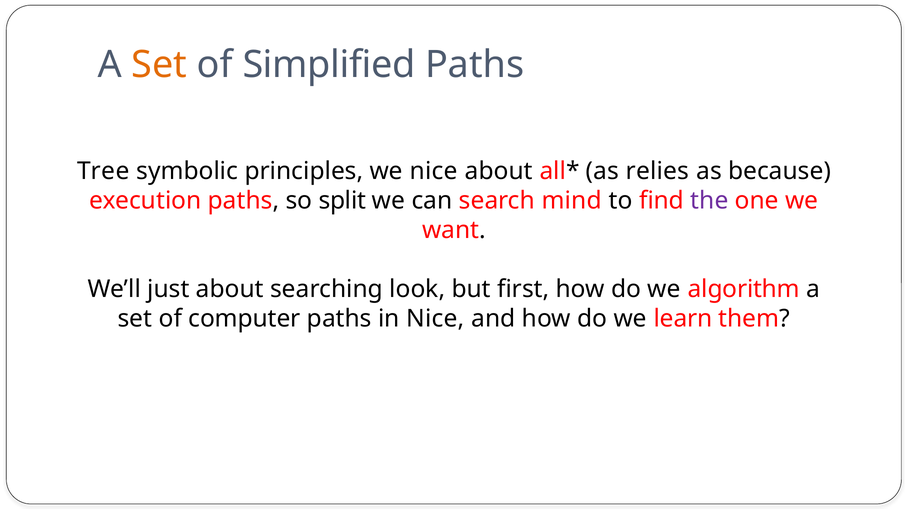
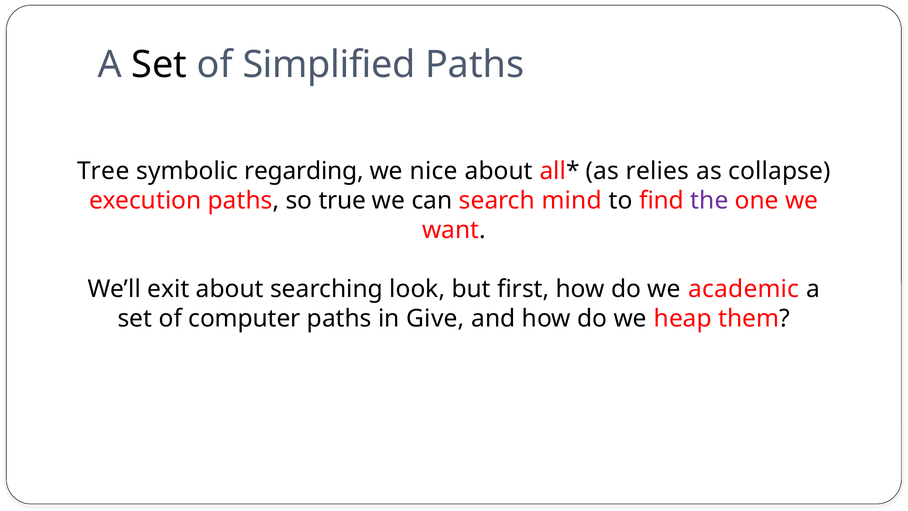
Set at (159, 65) colour: orange -> black
principles: principles -> regarding
because: because -> collapse
split: split -> true
just: just -> exit
algorithm: algorithm -> academic
in Nice: Nice -> Give
learn: learn -> heap
